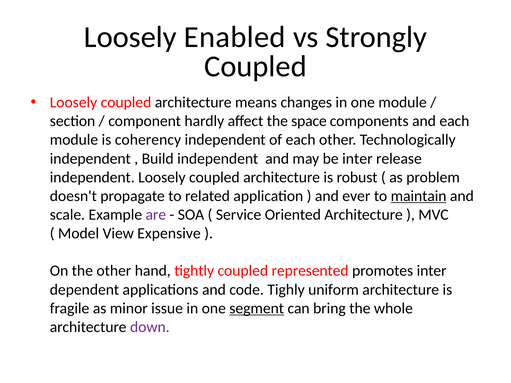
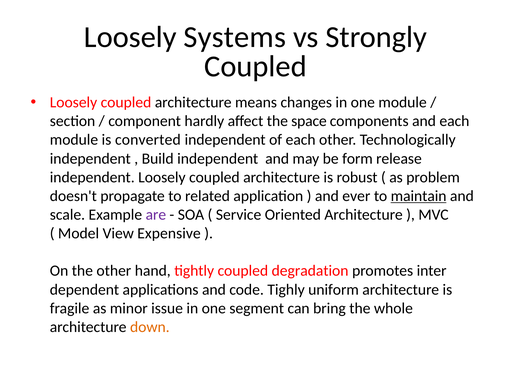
Enabled: Enabled -> Systems
coherency: coherency -> converted
be inter: inter -> form
represented: represented -> degradation
segment underline: present -> none
down colour: purple -> orange
